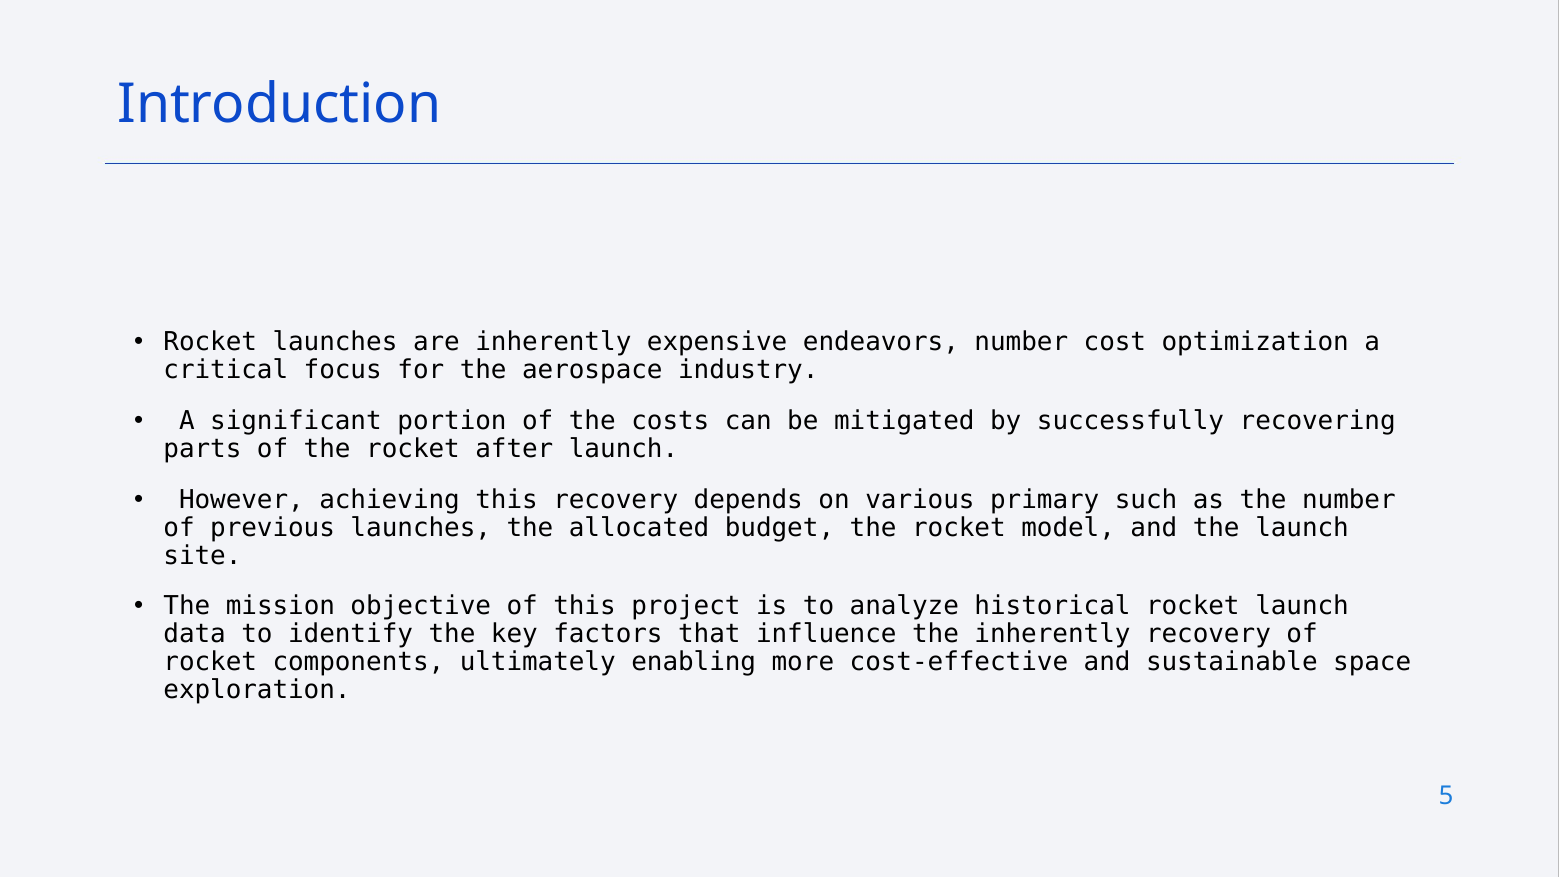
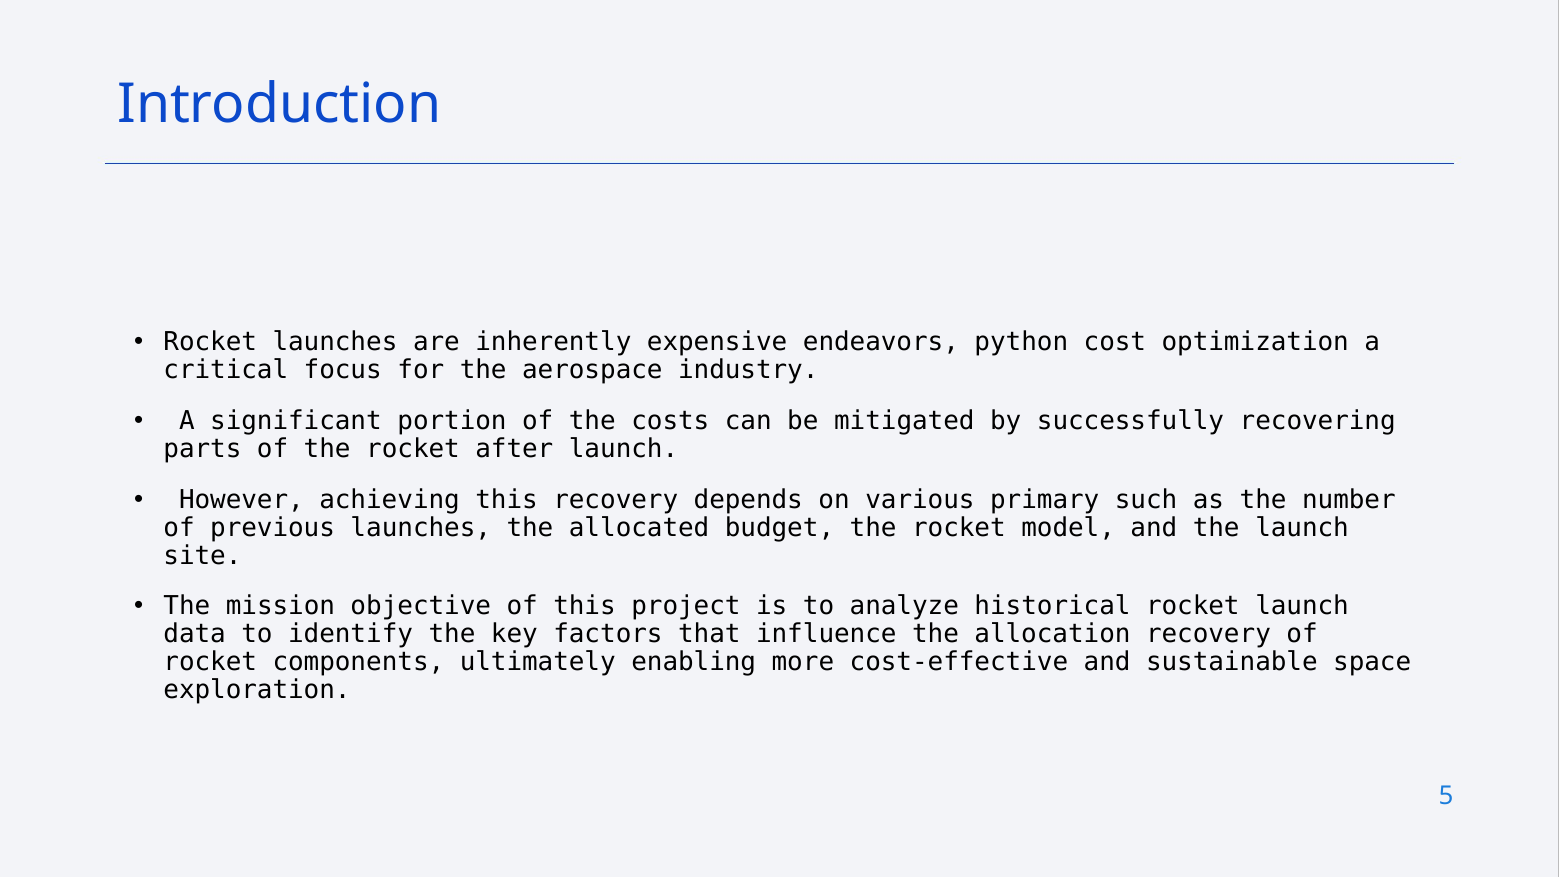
endeavors number: number -> python
the inherently: inherently -> allocation
